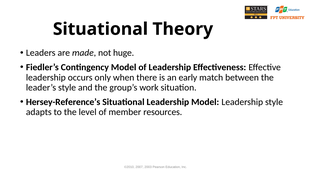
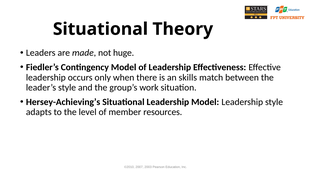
early: early -> skills
Hersey-Reference’s: Hersey-Reference’s -> Hersey-Achieving’s
